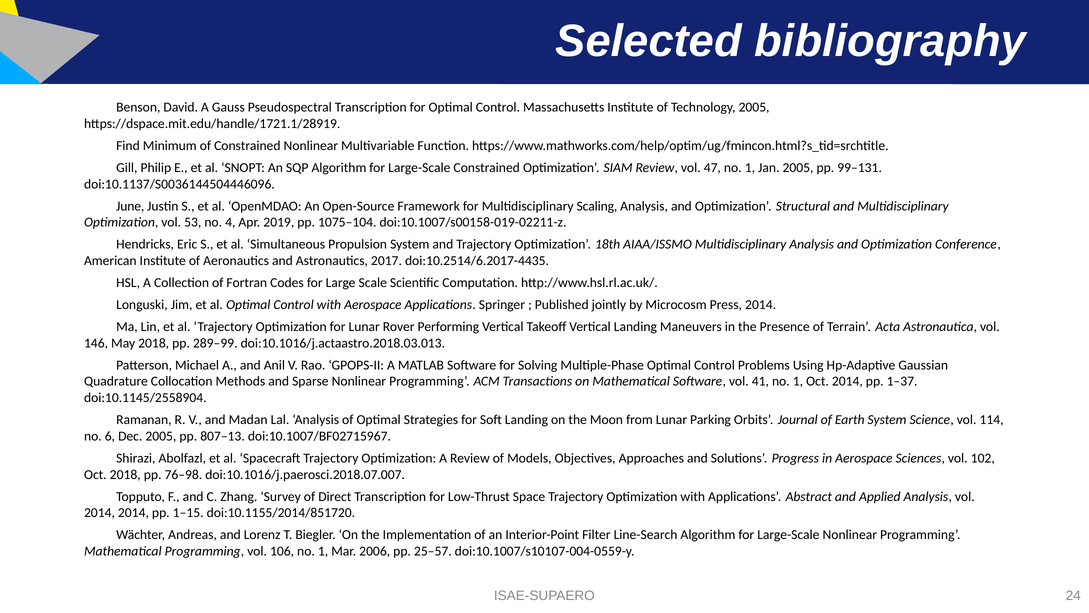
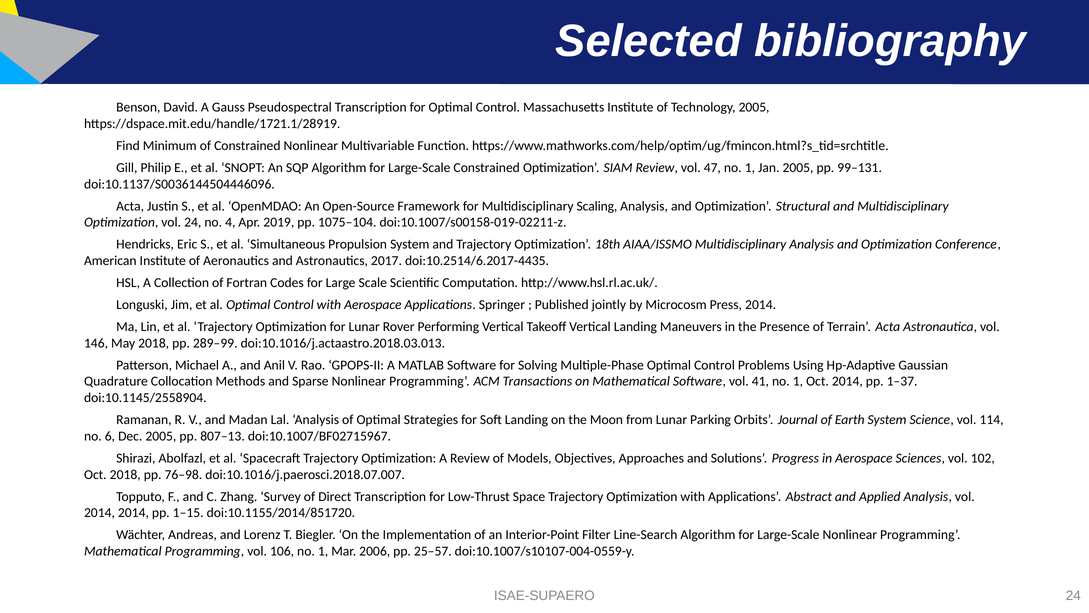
June at (130, 206): June -> Acta
vol 53: 53 -> 24
